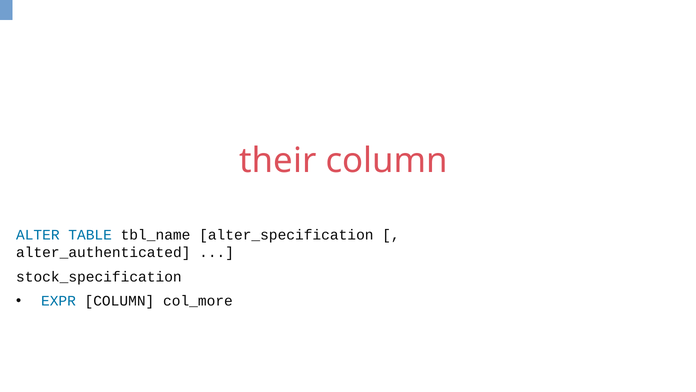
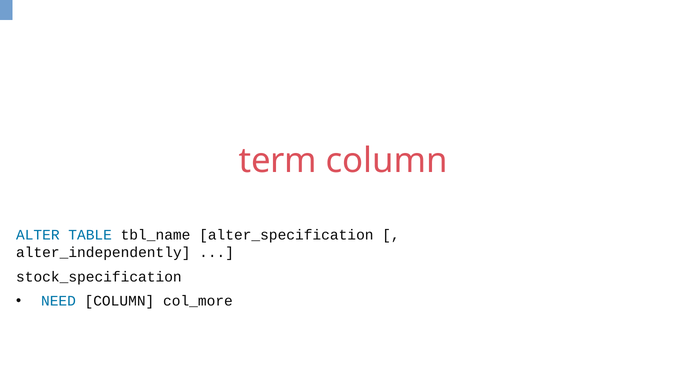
their: their -> term
alter_authenticated: alter_authenticated -> alter_independently
EXPR: EXPR -> NEED
